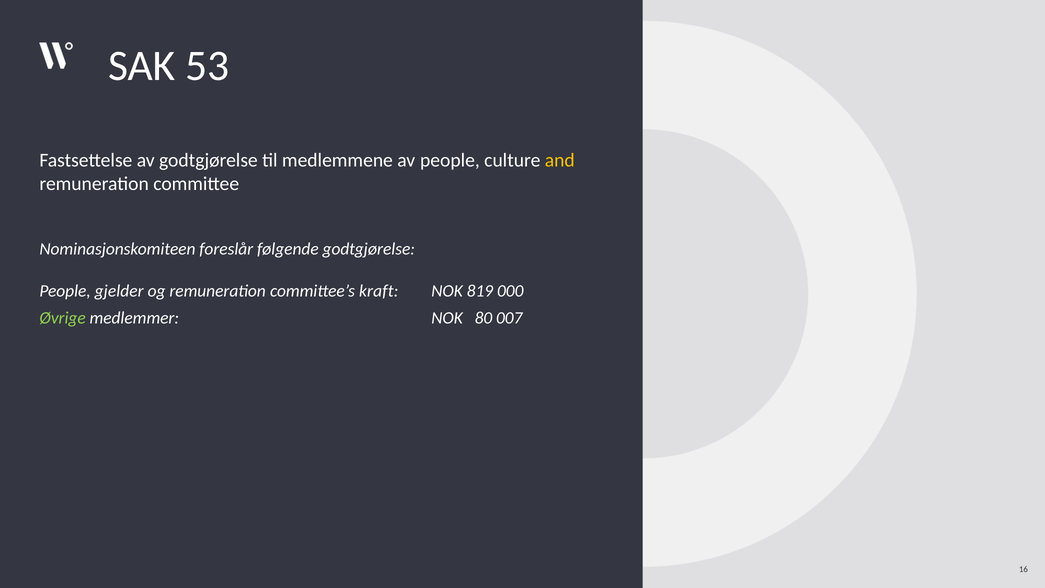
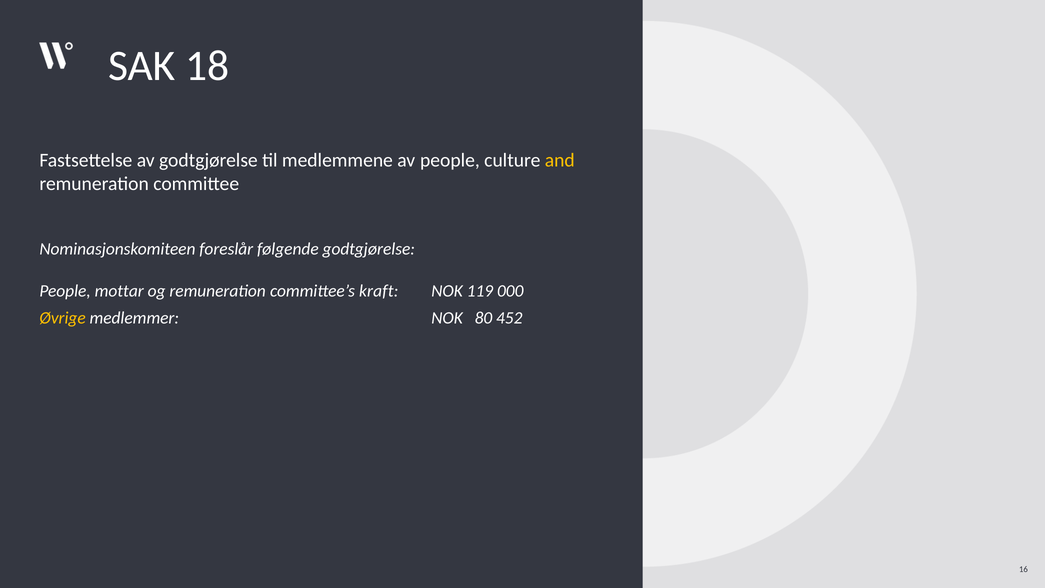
53: 53 -> 18
gjelder: gjelder -> mottar
819: 819 -> 119
Øvrige colour: light green -> yellow
007: 007 -> 452
